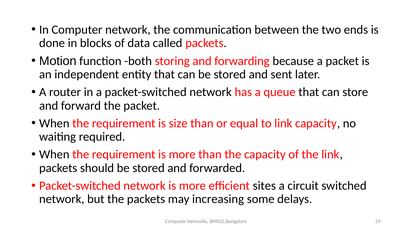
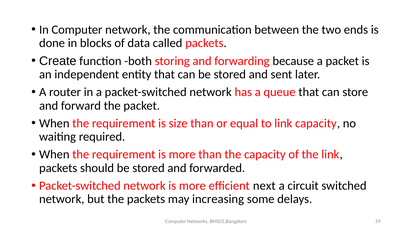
Motion: Motion -> Create
sites: sites -> next
